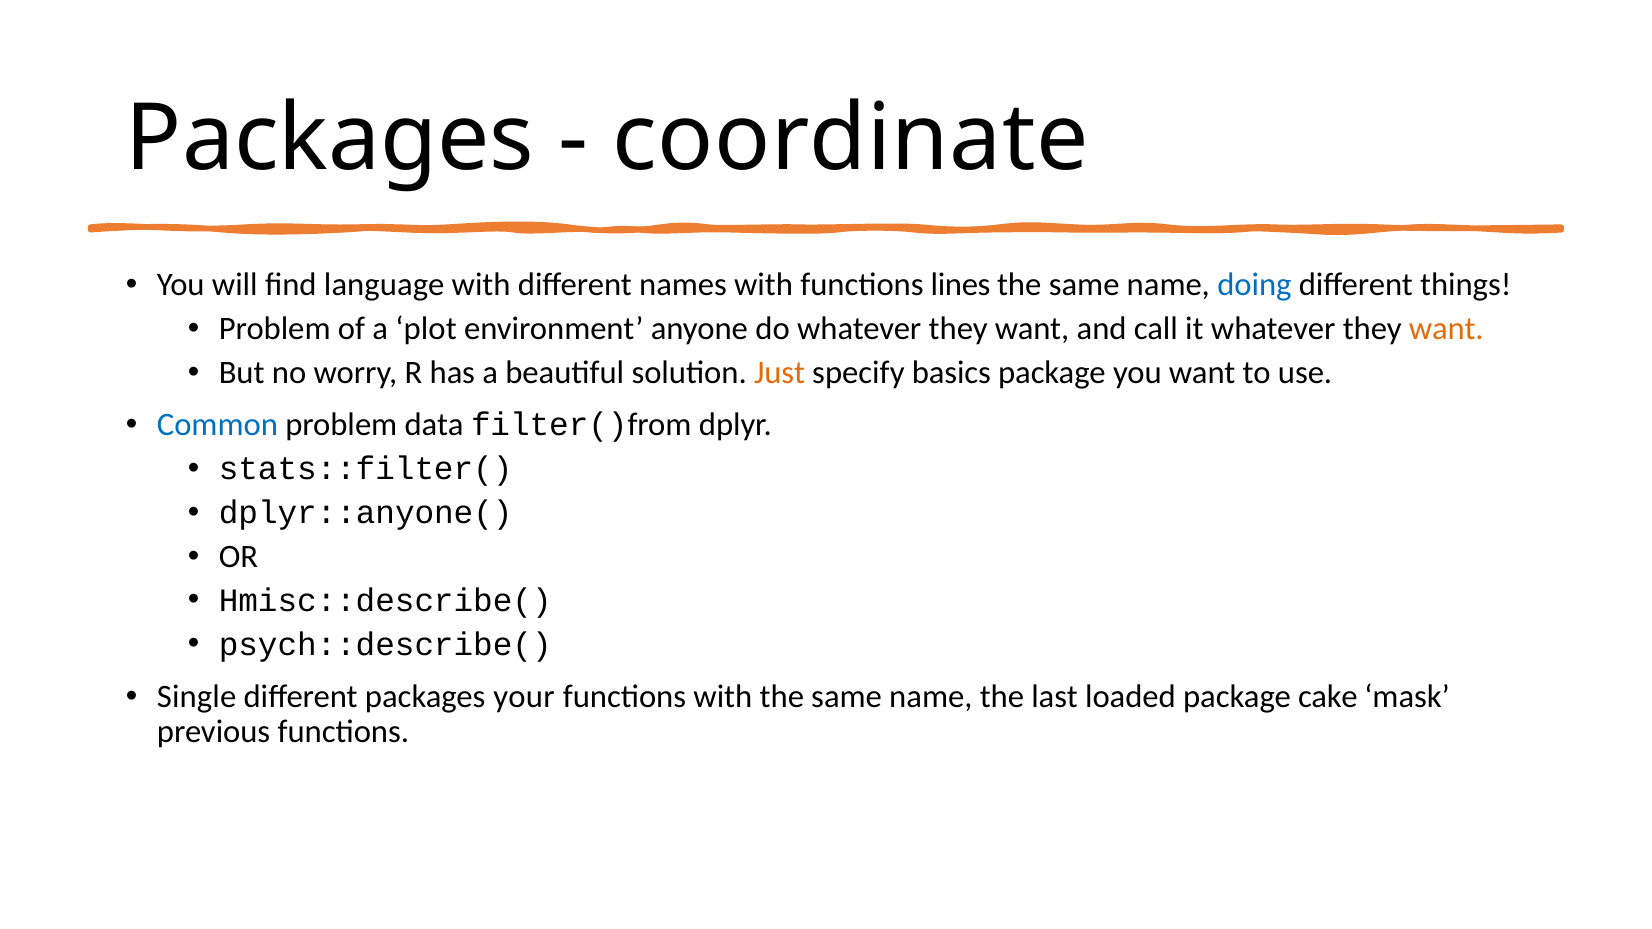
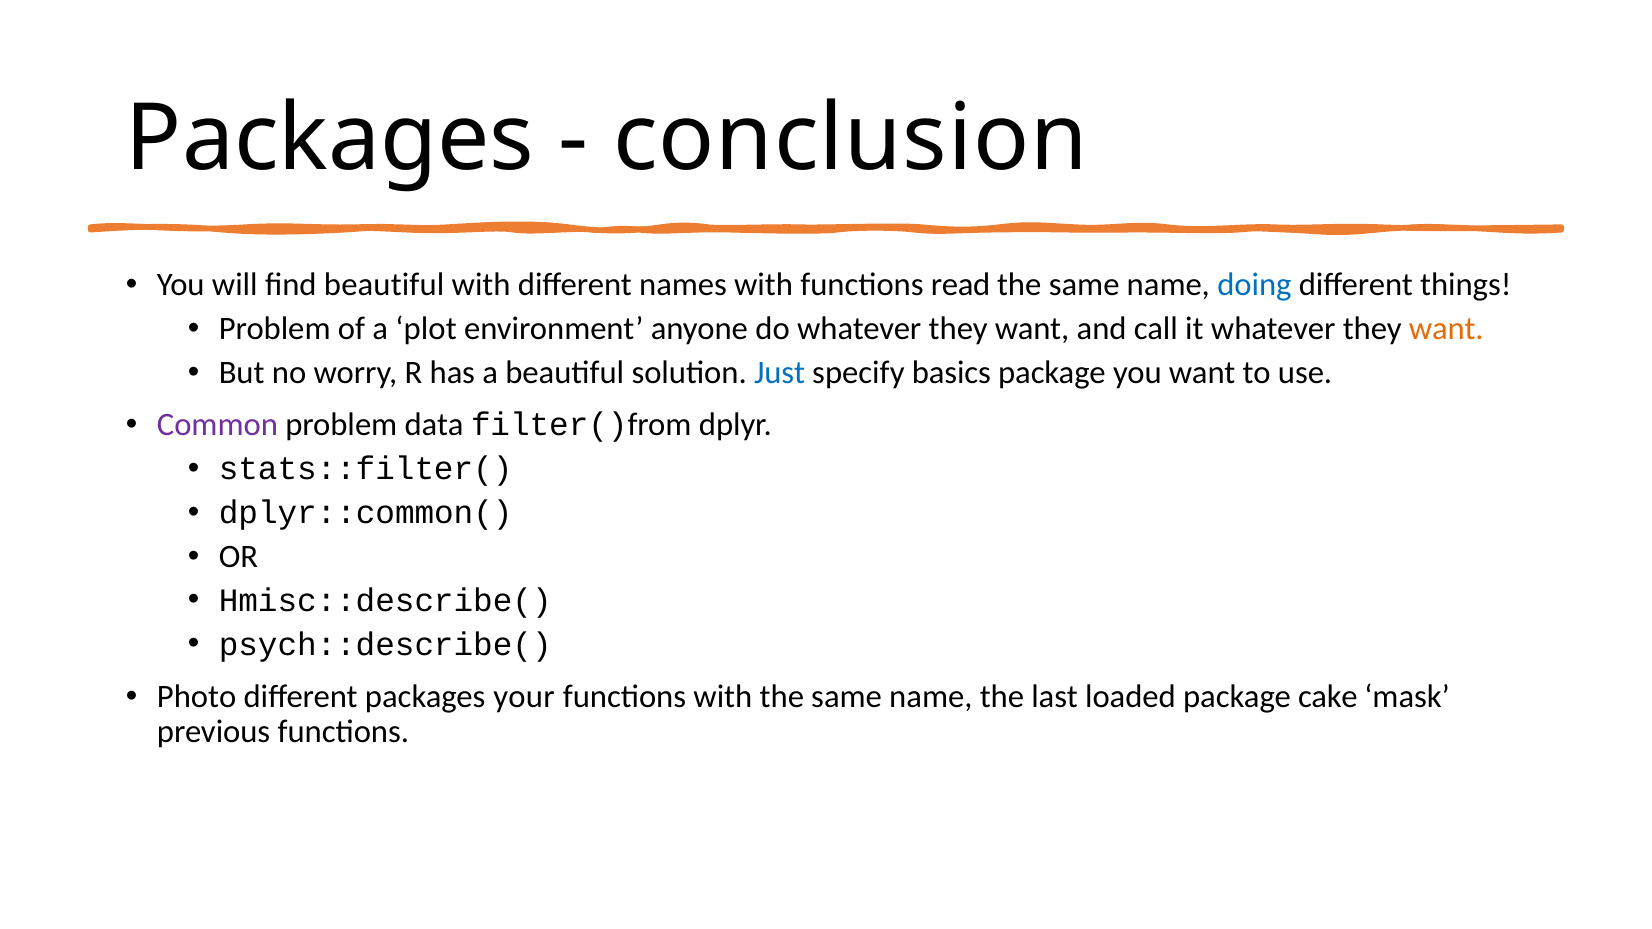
coordinate: coordinate -> conclusion
find language: language -> beautiful
lines: lines -> read
Just colour: orange -> blue
Common colour: blue -> purple
dplyr::anyone(: dplyr::anyone( -> dplyr::common(
Single: Single -> Photo
